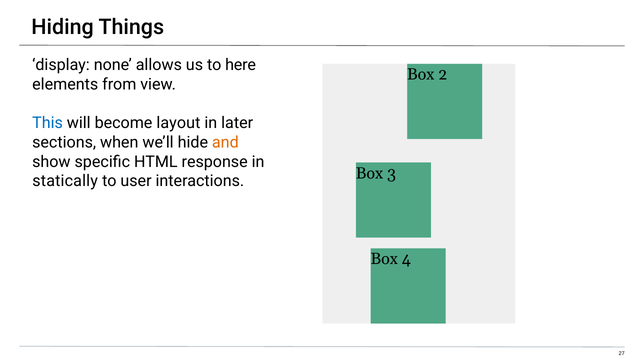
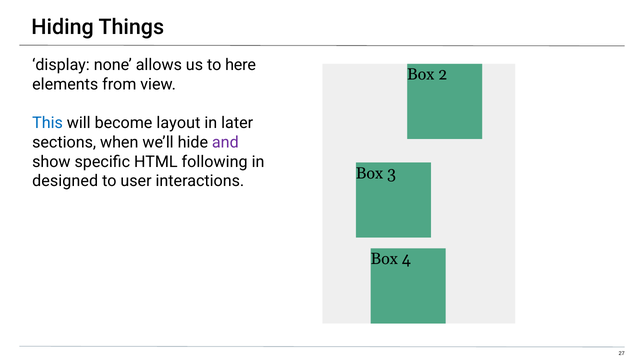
and colour: orange -> purple
response: response -> following
statically: statically -> designed
